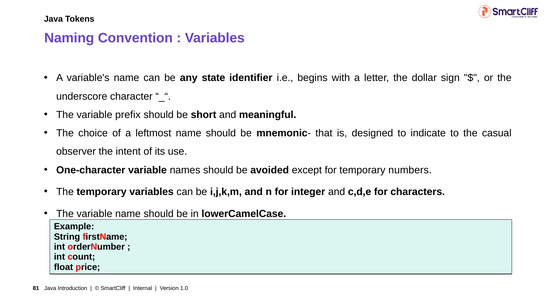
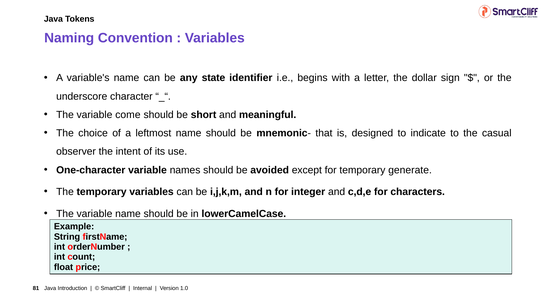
prefix: prefix -> come
numbers: numbers -> generate
